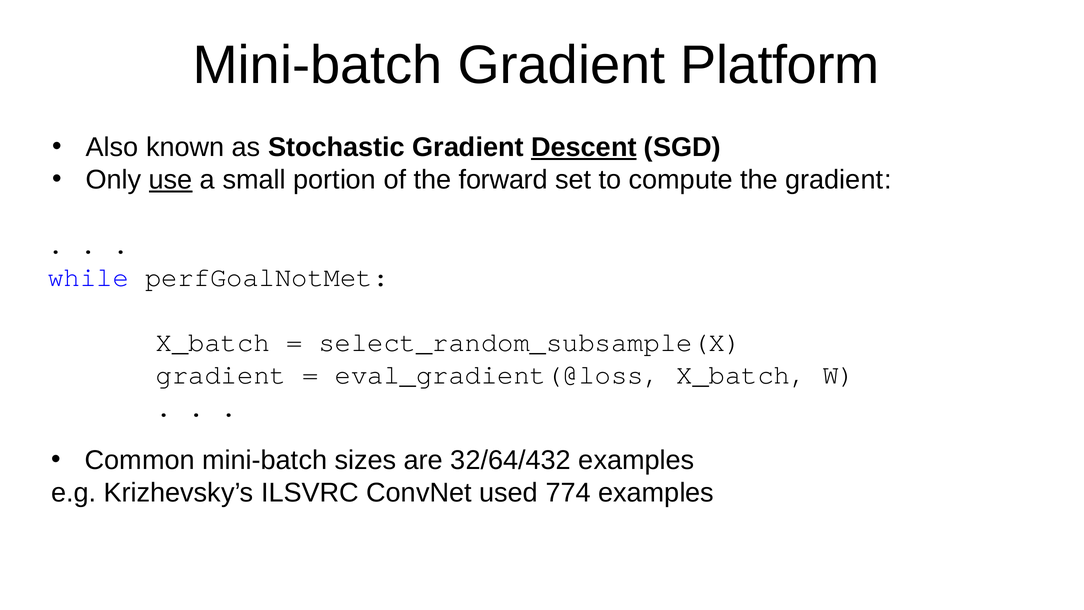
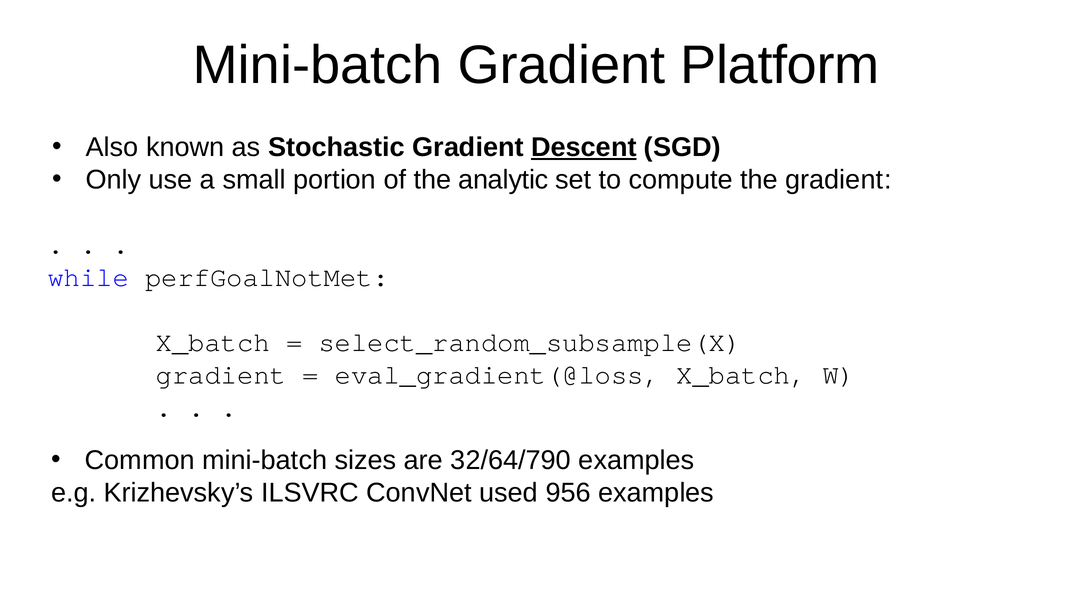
use underline: present -> none
forward: forward -> analytic
32/64/432: 32/64/432 -> 32/64/790
774: 774 -> 956
